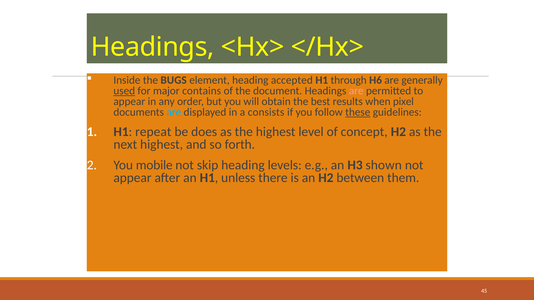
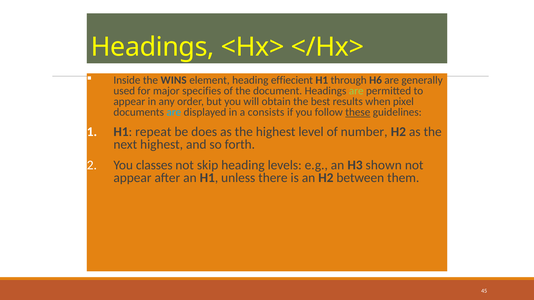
BUGS: BUGS -> WINS
accepted: accepted -> effiecient
used underline: present -> none
contains: contains -> specifies
are at (356, 91) colour: pink -> light green
concept: concept -> number
mobile: mobile -> classes
